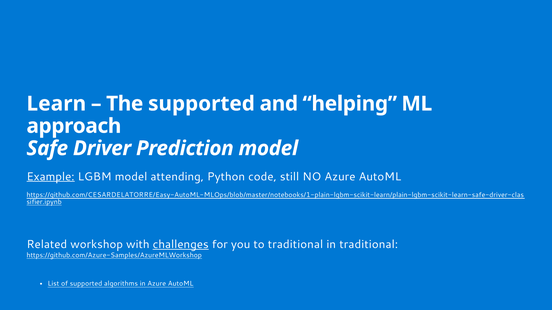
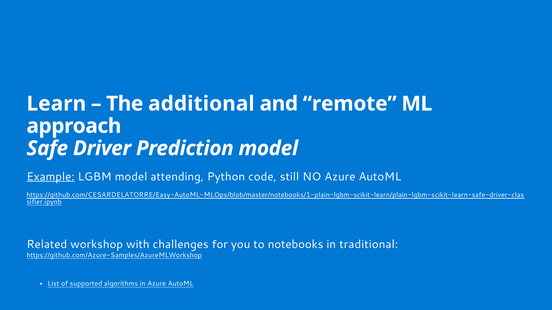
The supported: supported -> additional
helping: helping -> remote
challenges underline: present -> none
to traditional: traditional -> notebooks
